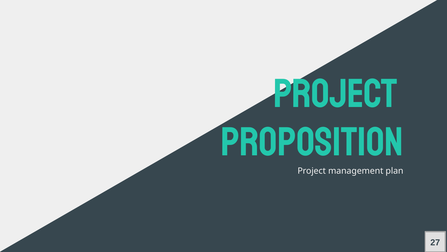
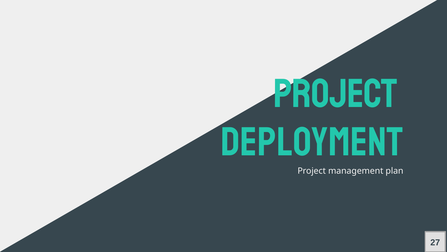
Proposition: Proposition -> Deployment
